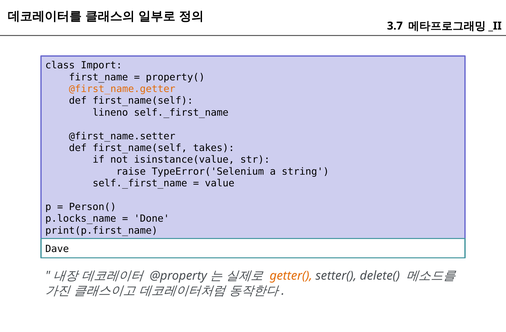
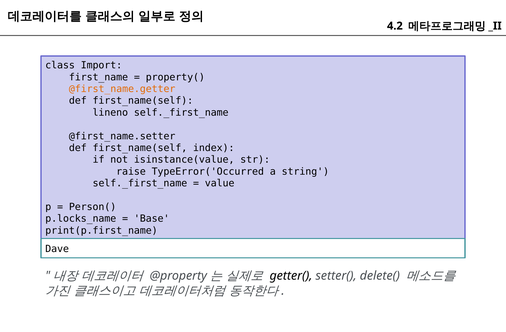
3.7: 3.7 -> 4.2
takes: takes -> index
TypeError('Selenium: TypeError('Selenium -> TypeError('Occurred
Done: Done -> Base
getter( colour: orange -> black
